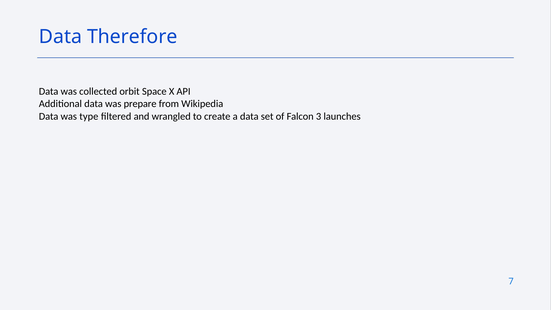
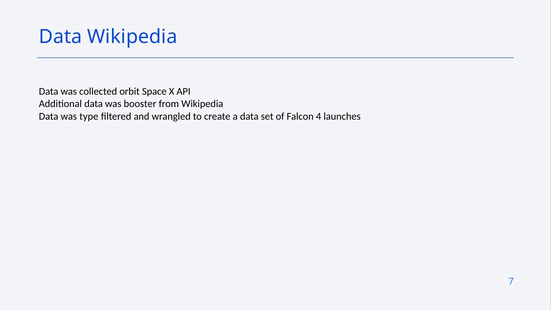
Data Therefore: Therefore -> Wikipedia
prepare: prepare -> booster
3: 3 -> 4
